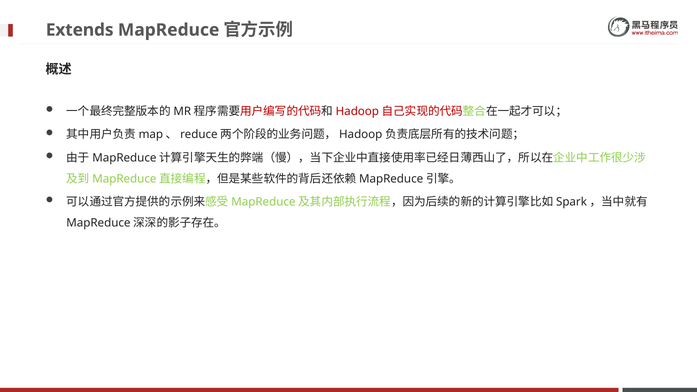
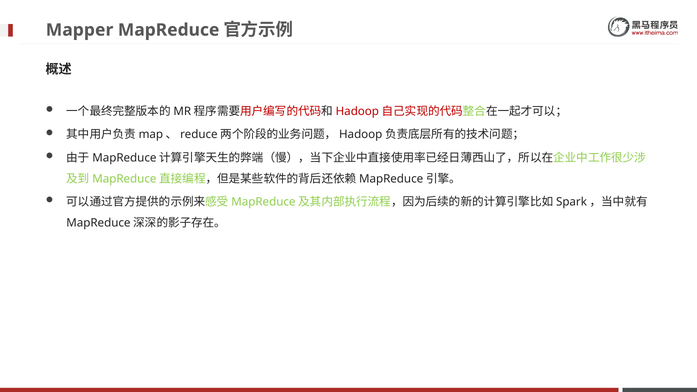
Extends: Extends -> Mapper
